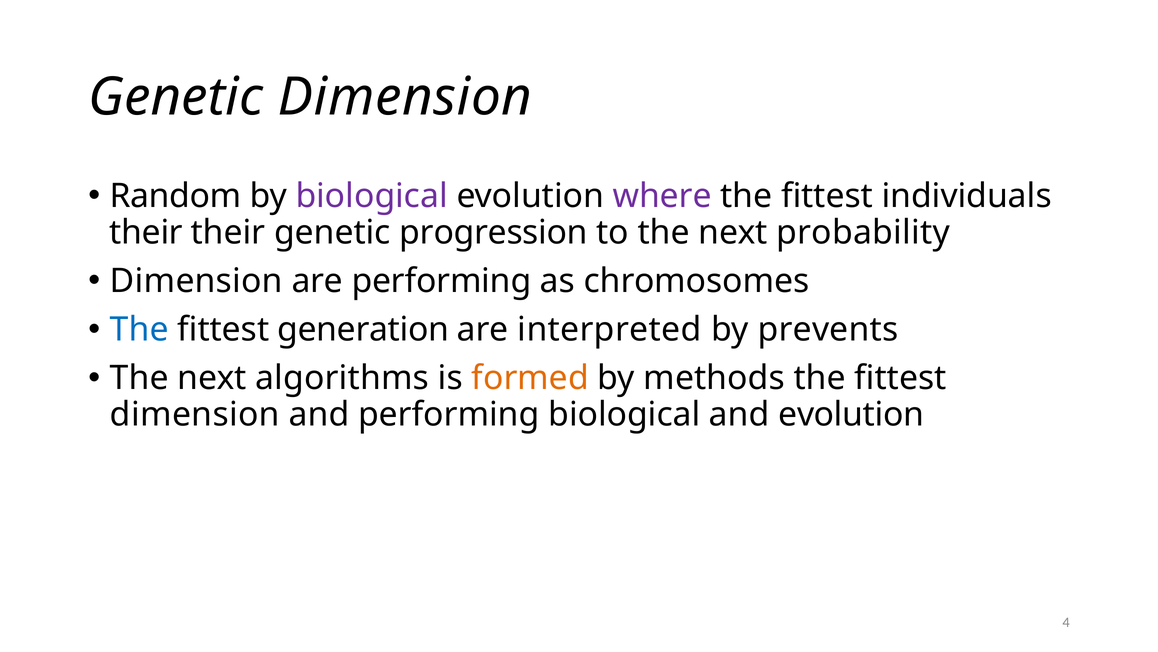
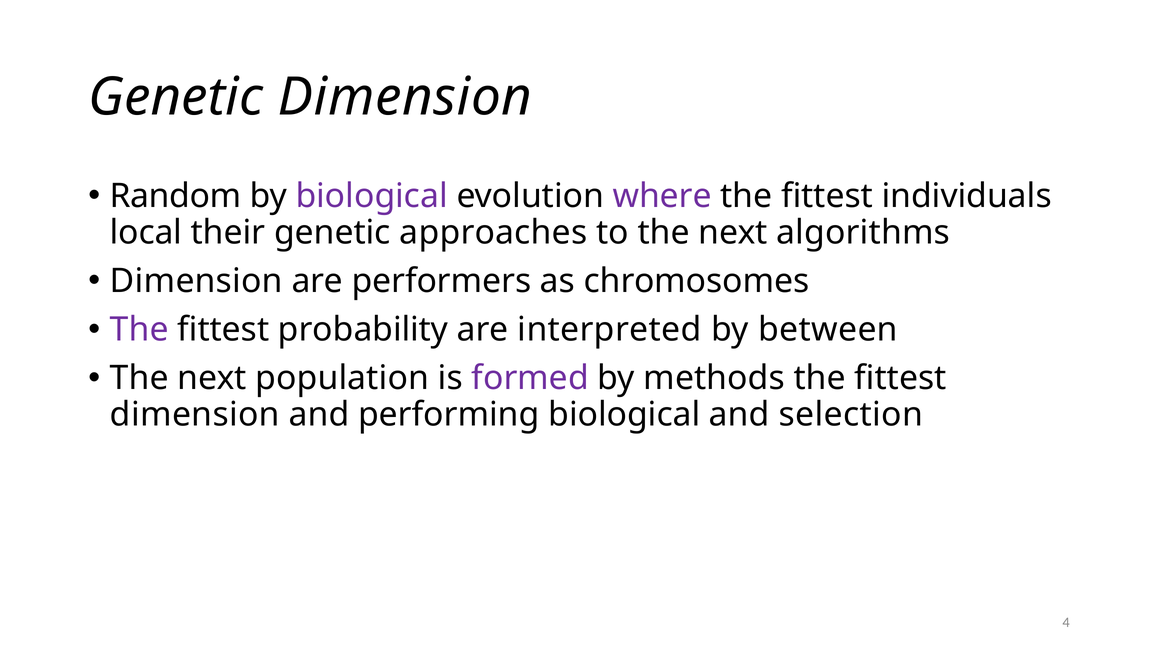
their at (146, 232): their -> local
progression: progression -> approaches
probability: probability -> algorithms
are performing: performing -> performers
The at (139, 329) colour: blue -> purple
generation: generation -> probability
prevents: prevents -> between
algorithms: algorithms -> population
formed colour: orange -> purple
and evolution: evolution -> selection
